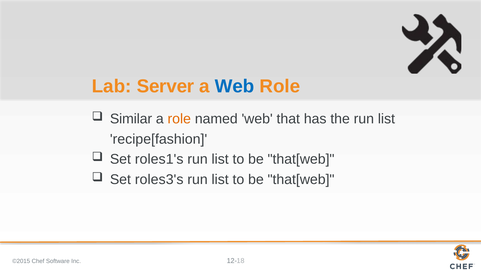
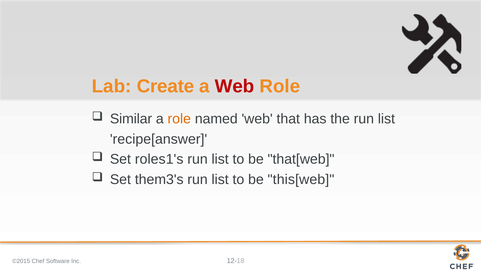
Server: Server -> Create
Web at (235, 87) colour: blue -> red
recipe[fashion: recipe[fashion -> recipe[answer
roles3's: roles3's -> them3's
that[web at (301, 180): that[web -> this[web
